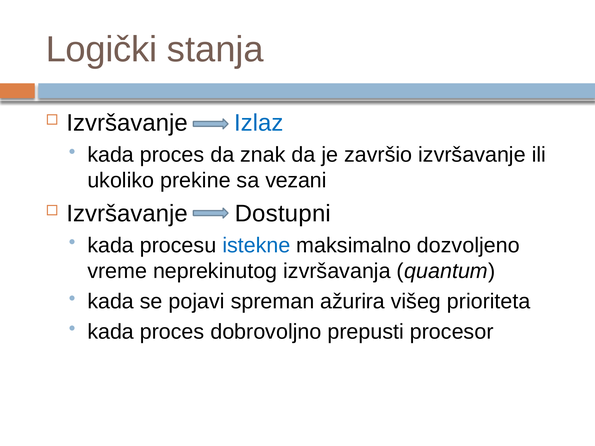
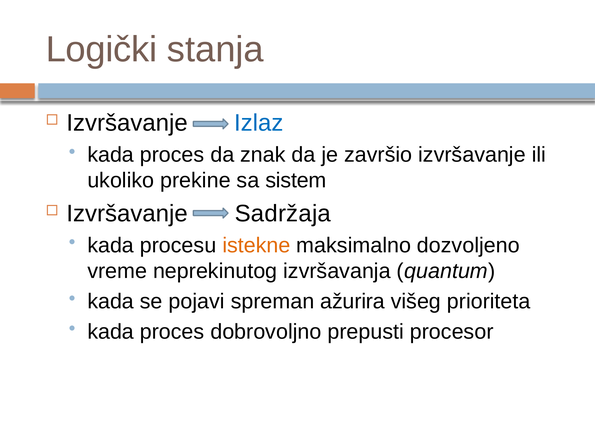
vezani: vezani -> sistem
Dostupni: Dostupni -> Sadržaja
istekne colour: blue -> orange
